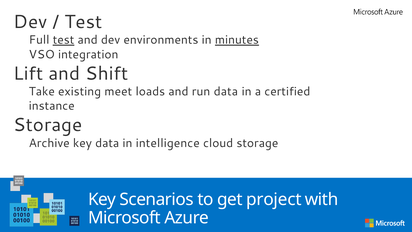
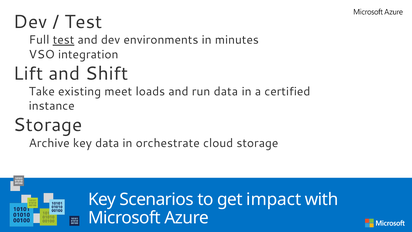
minutes underline: present -> none
intelligence: intelligence -> orchestrate
project: project -> impact
